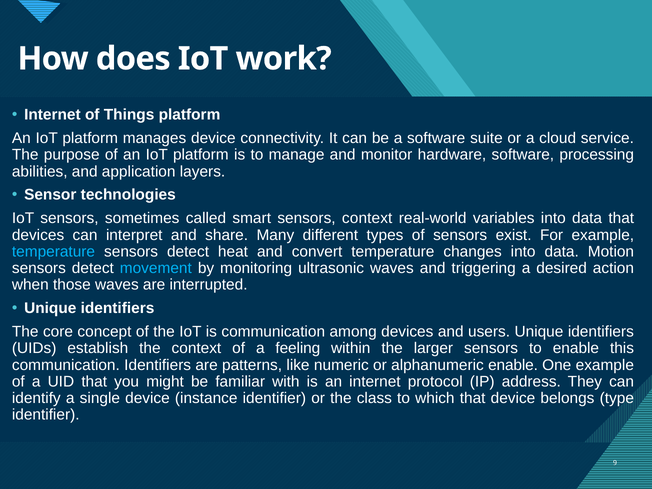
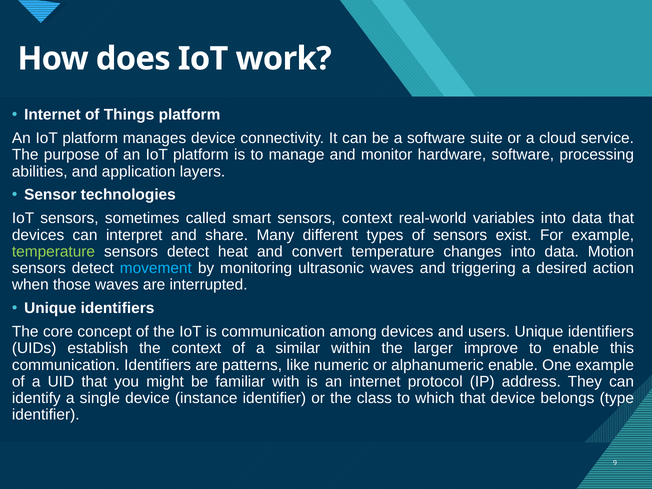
temperature at (53, 252) colour: light blue -> light green
feeling: feeling -> similar
larger sensors: sensors -> improve
